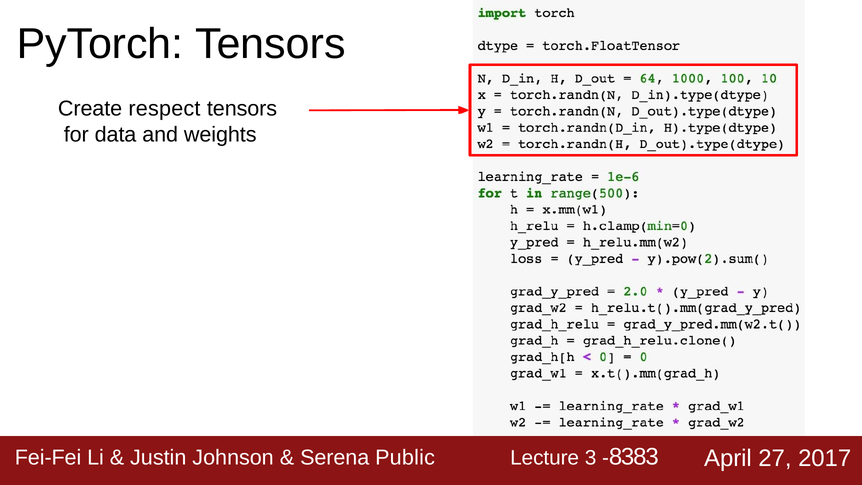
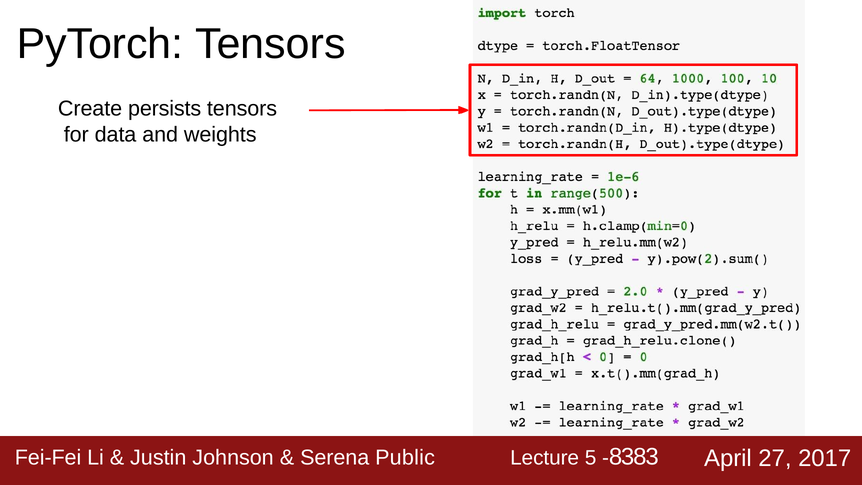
respect: respect -> persists
3: 3 -> 5
